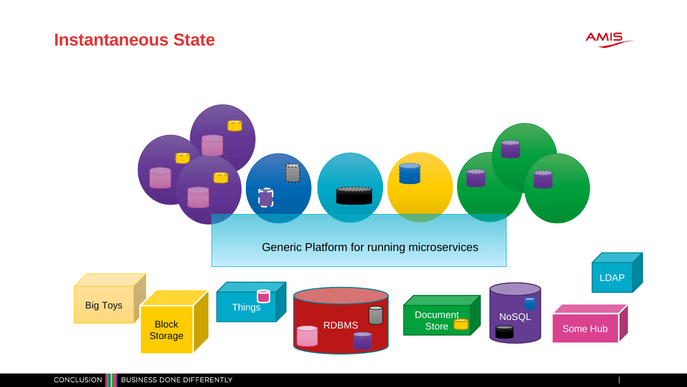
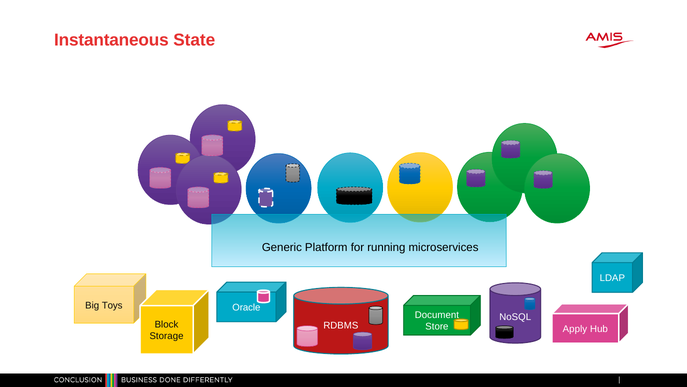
Things: Things -> Oracle
Some: Some -> Apply
